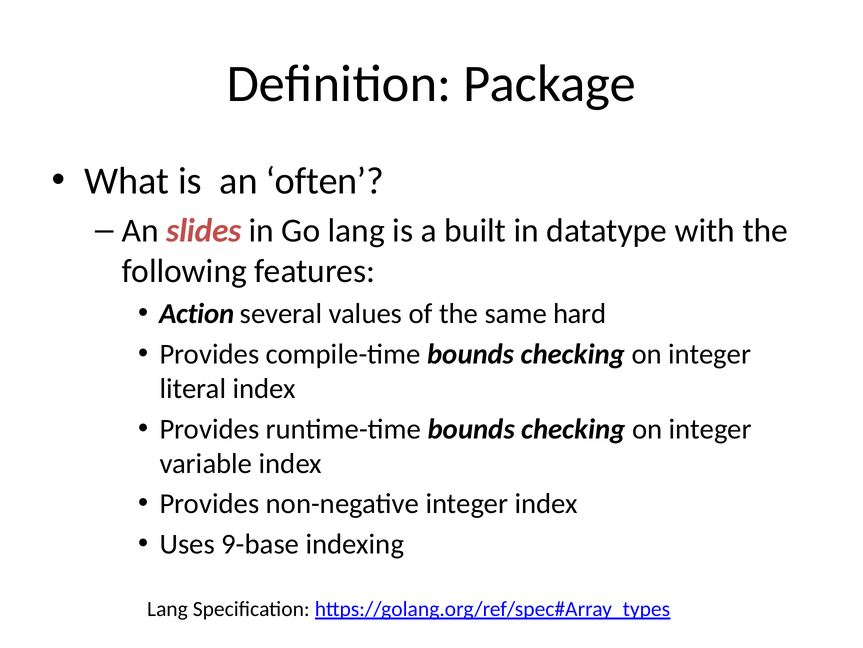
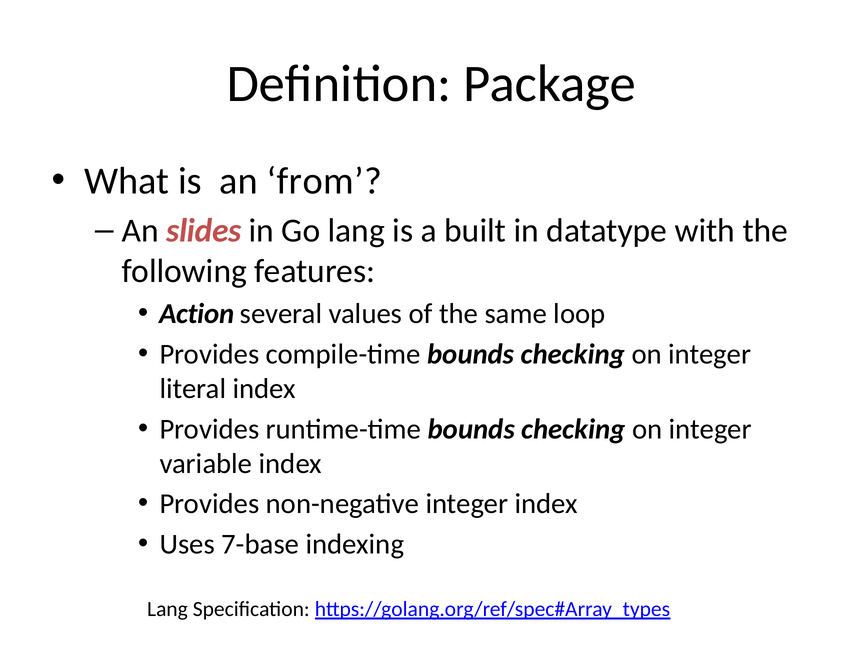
often: often -> from
hard: hard -> loop
9-base: 9-base -> 7-base
